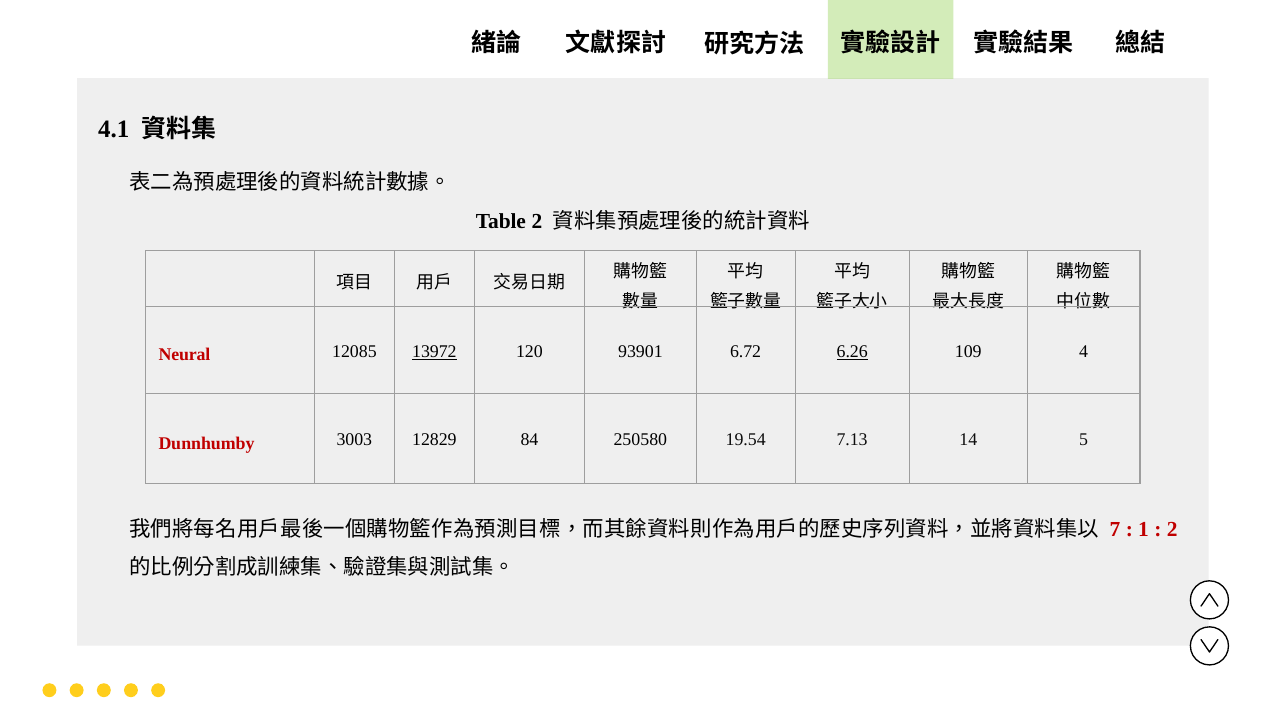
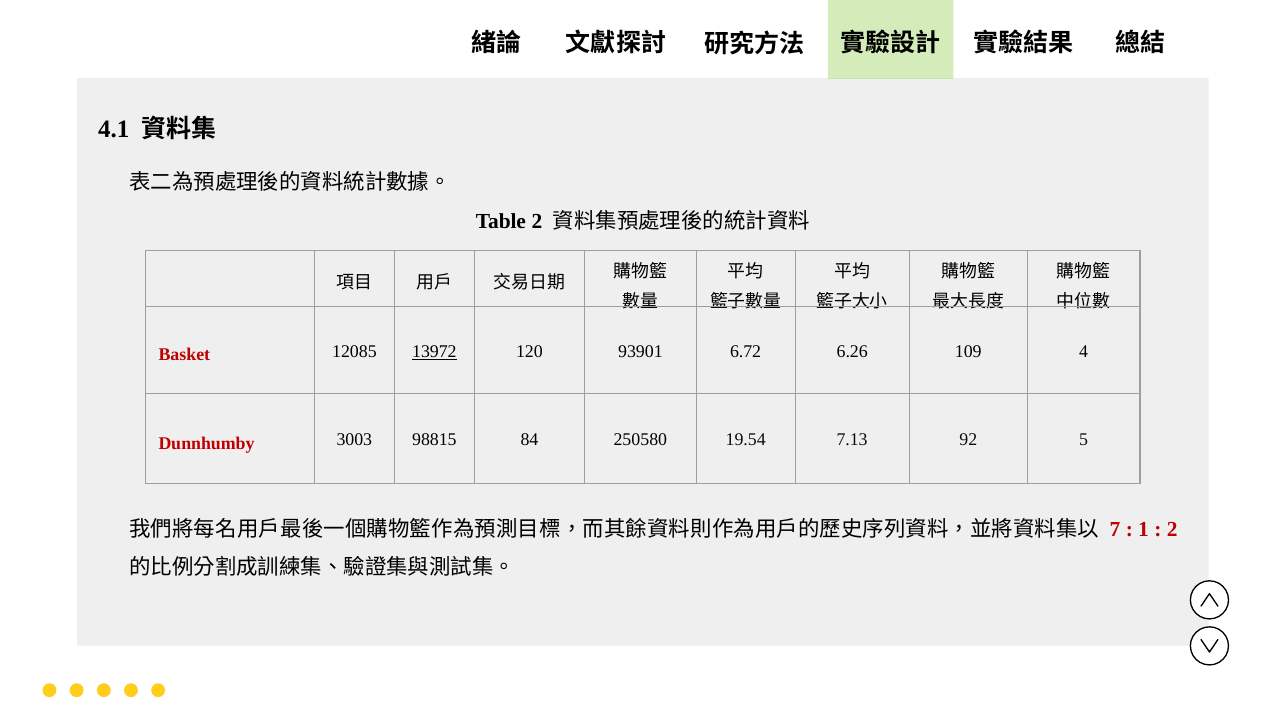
Neural: Neural -> Basket
6.26 underline: present -> none
12829: 12829 -> 98815
14: 14 -> 92
